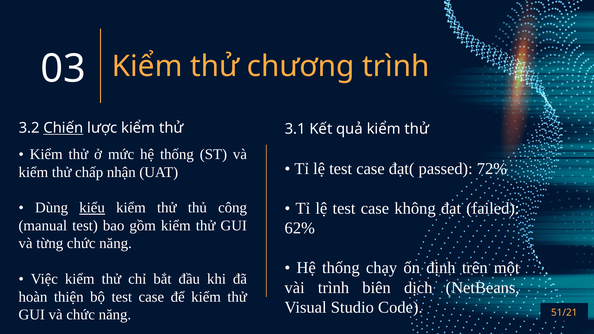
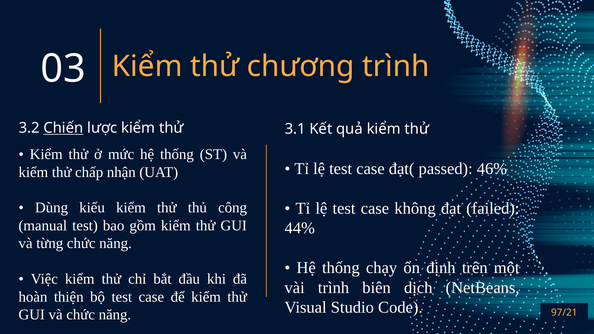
72%: 72% -> 46%
kiểu underline: present -> none
62%: 62% -> 44%
51/21: 51/21 -> 97/21
